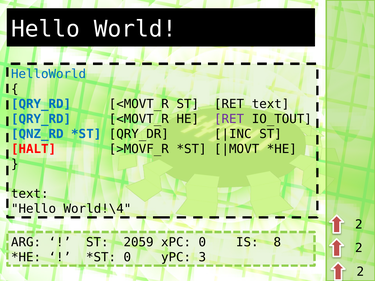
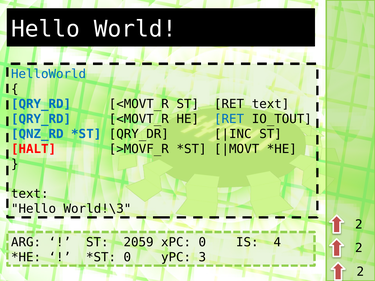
RET at (229, 119) colour: purple -> blue
World!\4: World!\4 -> World!\3
8: 8 -> 4
